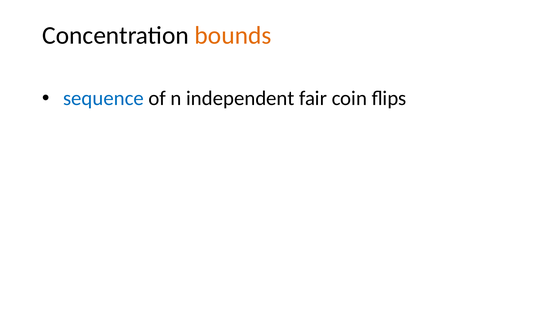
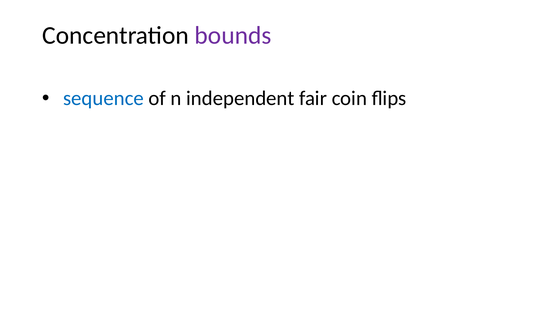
bounds colour: orange -> purple
